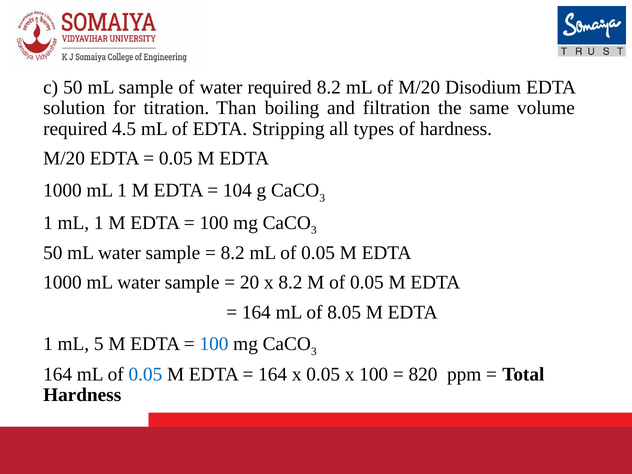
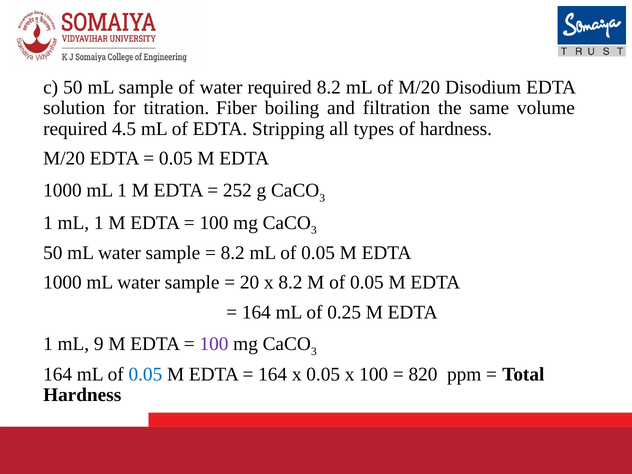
Than: Than -> Fiber
104: 104 -> 252
8.05: 8.05 -> 0.25
5: 5 -> 9
100 at (214, 344) colour: blue -> purple
